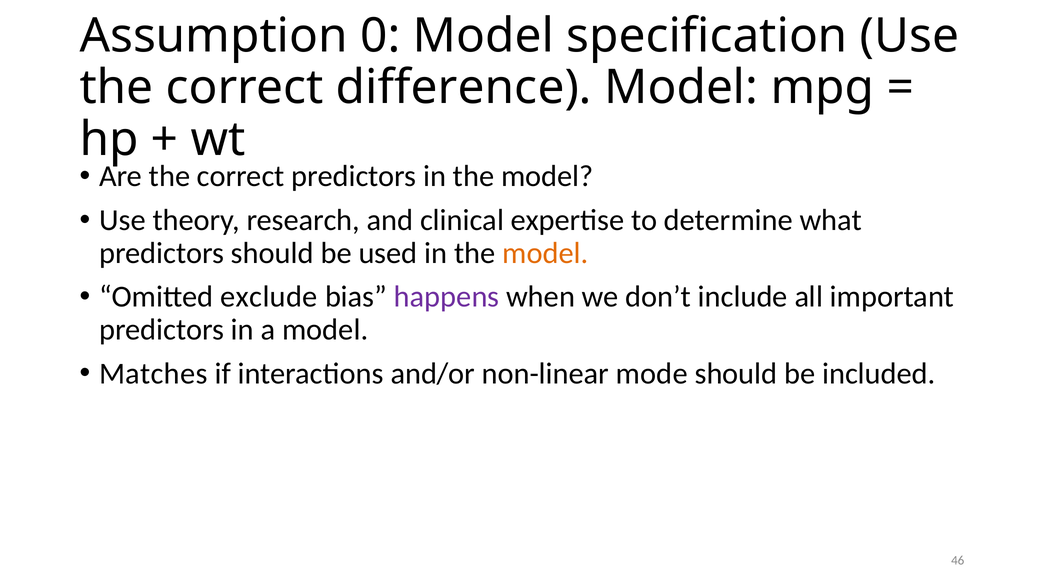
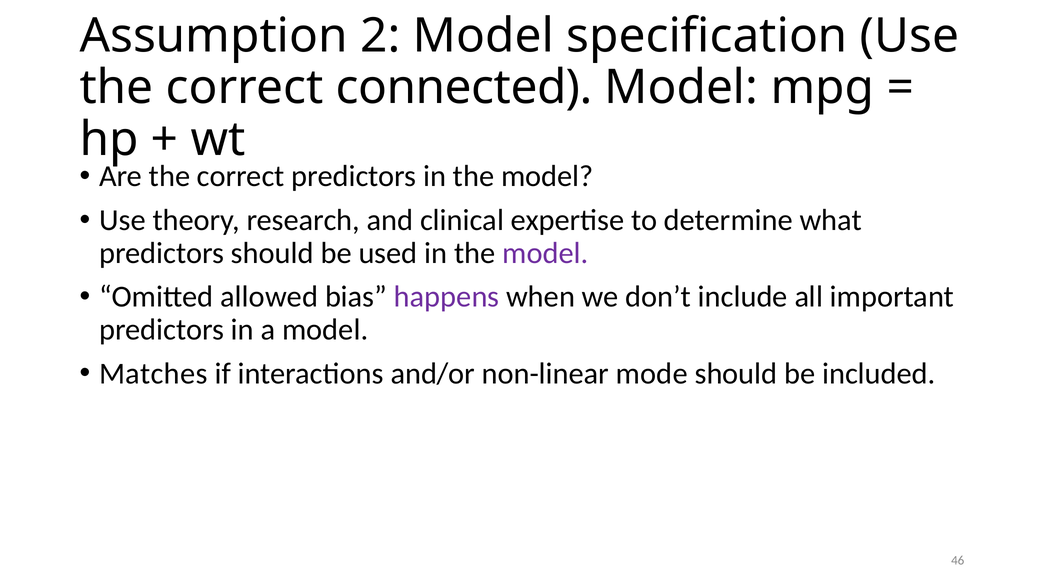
0: 0 -> 2
difference: difference -> connected
model at (545, 253) colour: orange -> purple
exclude: exclude -> allowed
